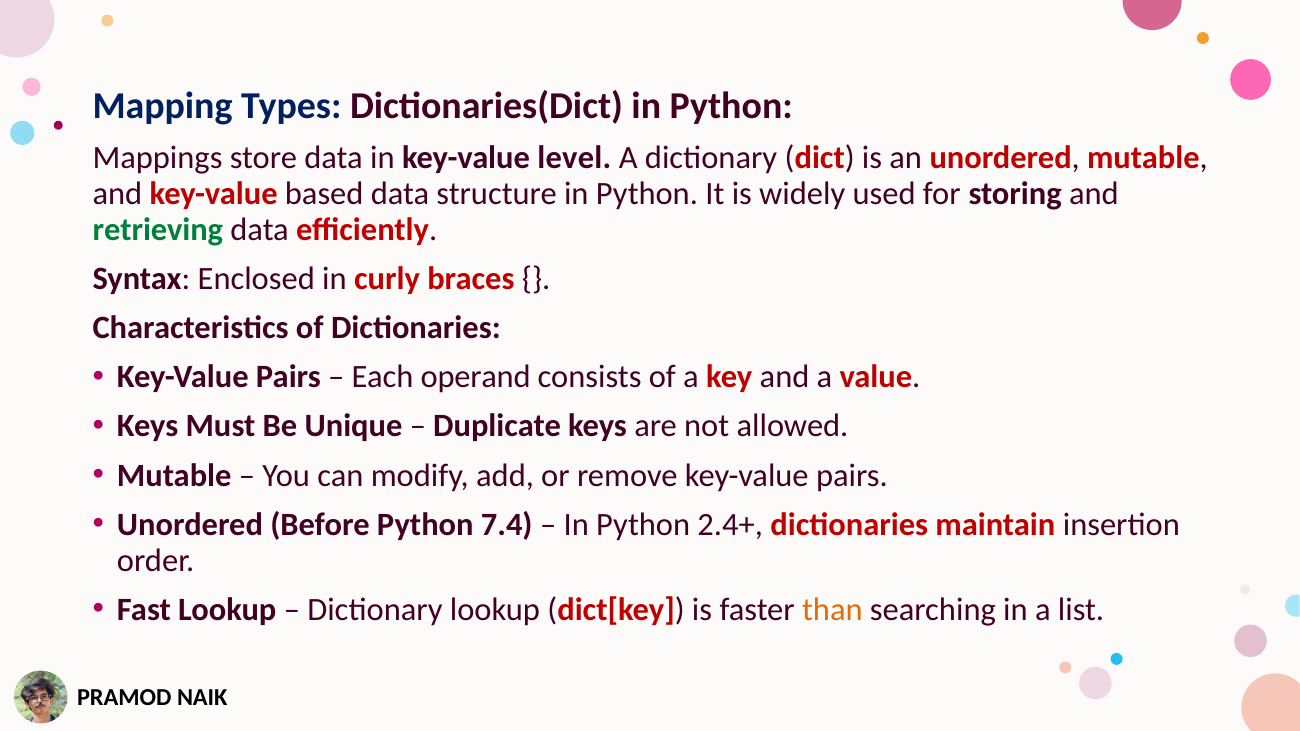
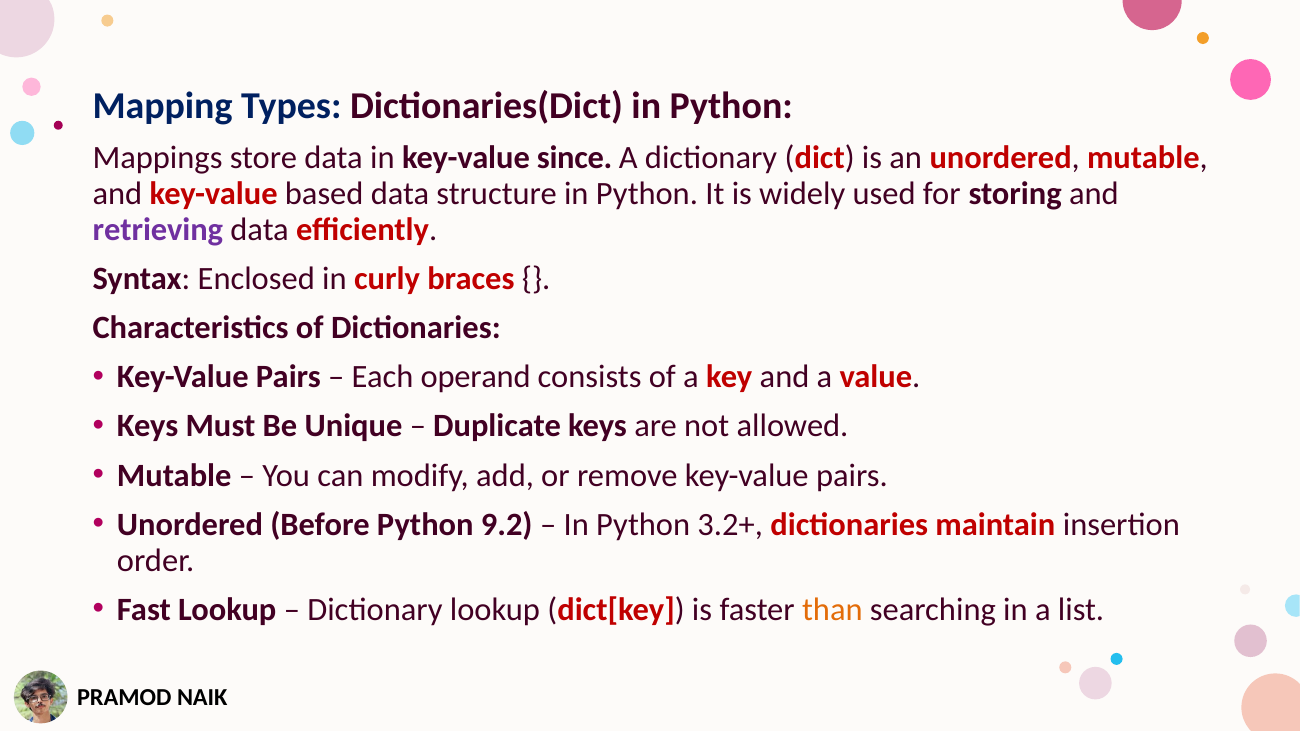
level: level -> since
retrieving colour: green -> purple
7.4: 7.4 -> 9.2
2.4+: 2.4+ -> 3.2+
